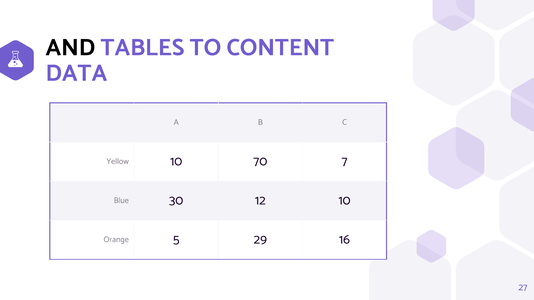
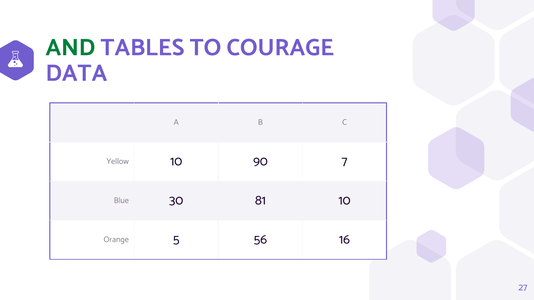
AND colour: black -> green
CONTENT: CONTENT -> COURAGE
70: 70 -> 90
12: 12 -> 81
29: 29 -> 56
